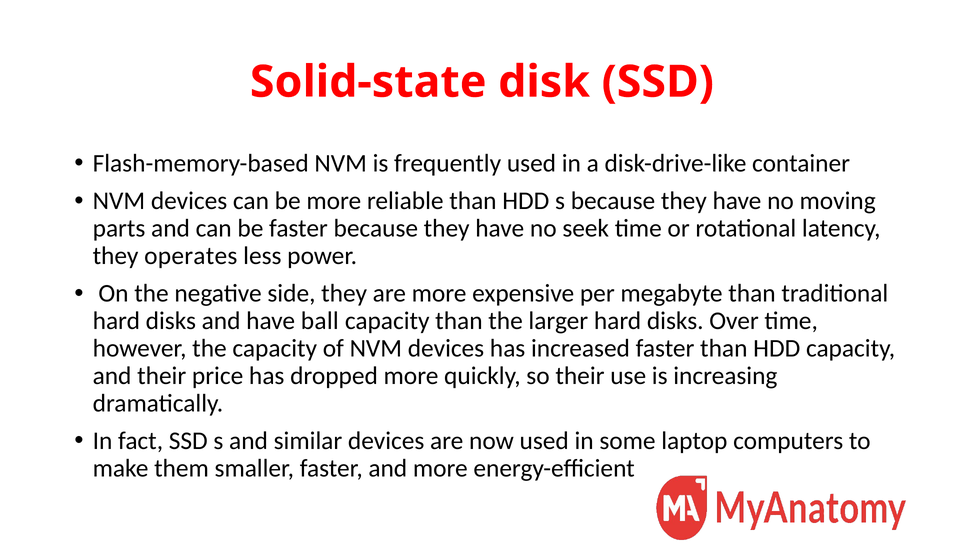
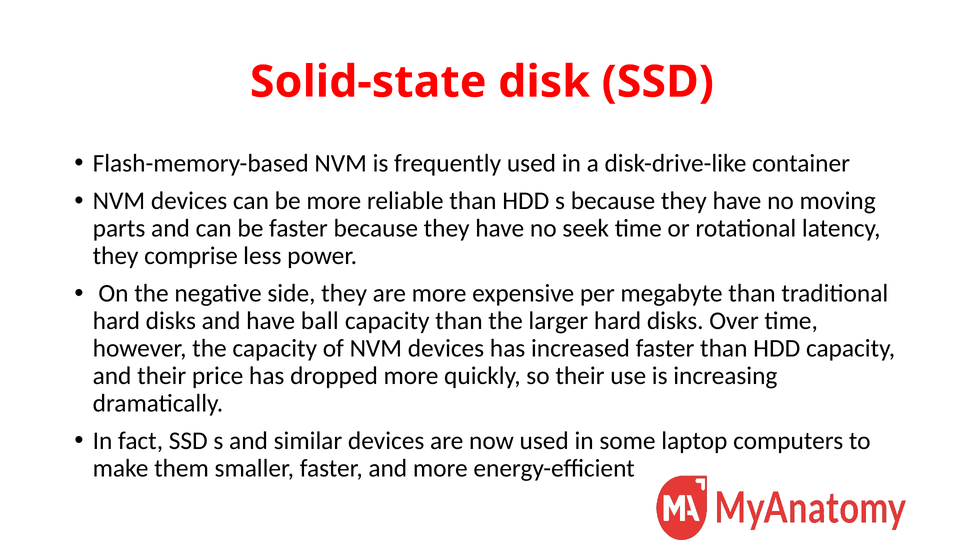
operates: operates -> comprise
